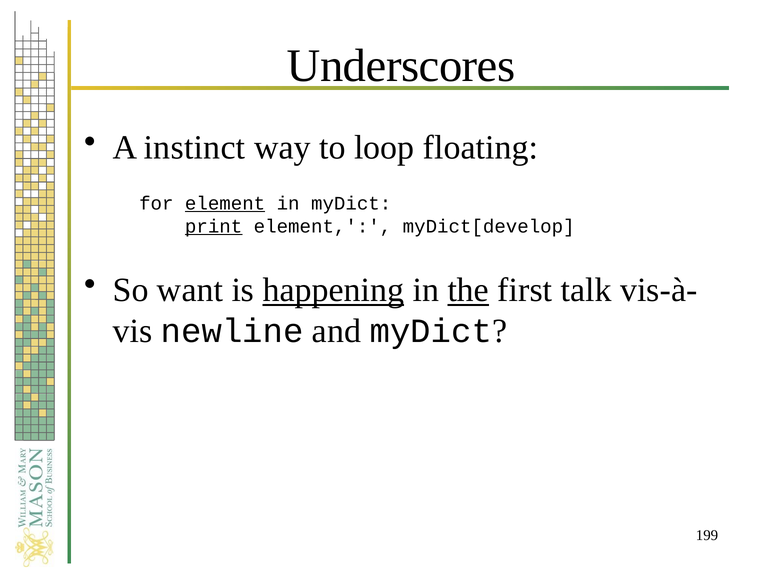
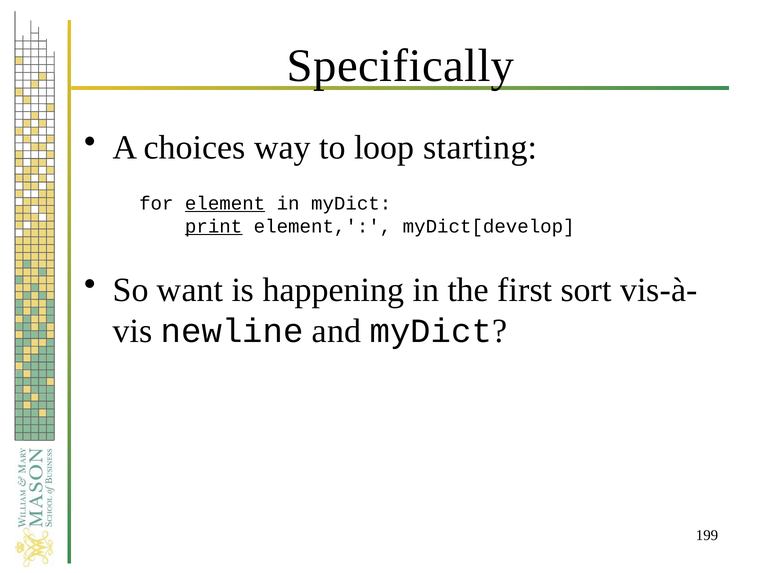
Underscores: Underscores -> Specifically
instinct: instinct -> choices
floating: floating -> starting
happening underline: present -> none
the underline: present -> none
talk: talk -> sort
